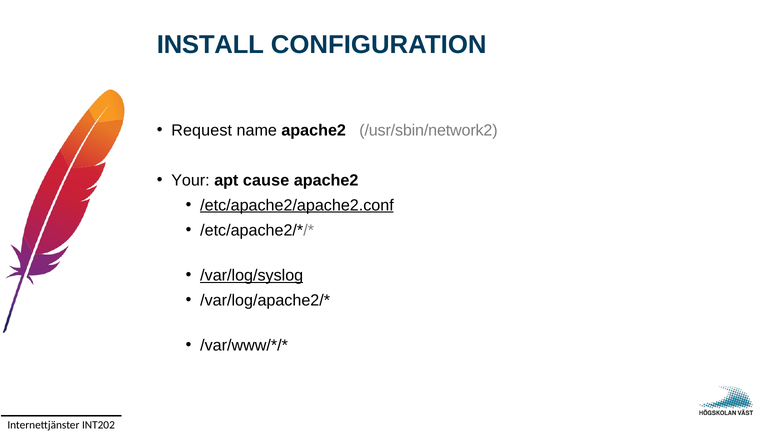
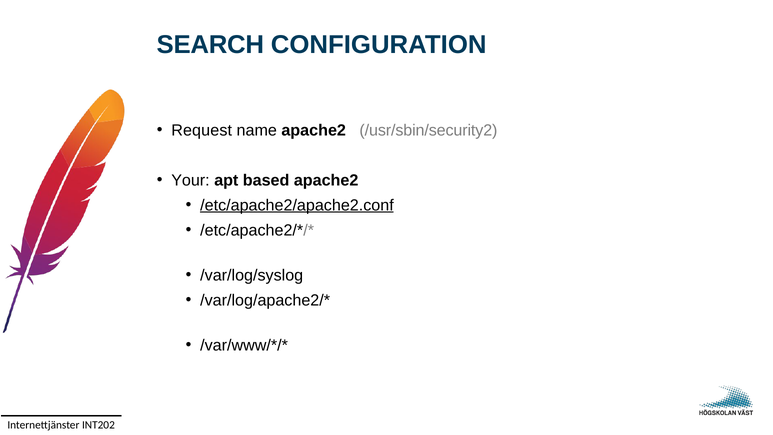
INSTALL: INSTALL -> SEARCH
/usr/sbin/network2: /usr/sbin/network2 -> /usr/sbin/security2
cause: cause -> based
/var/log/syslog underline: present -> none
